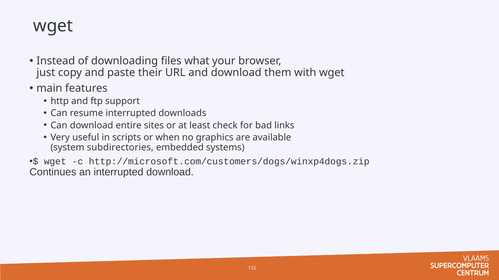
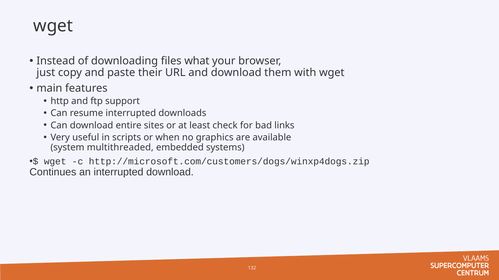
subdirectories: subdirectories -> multithreaded
